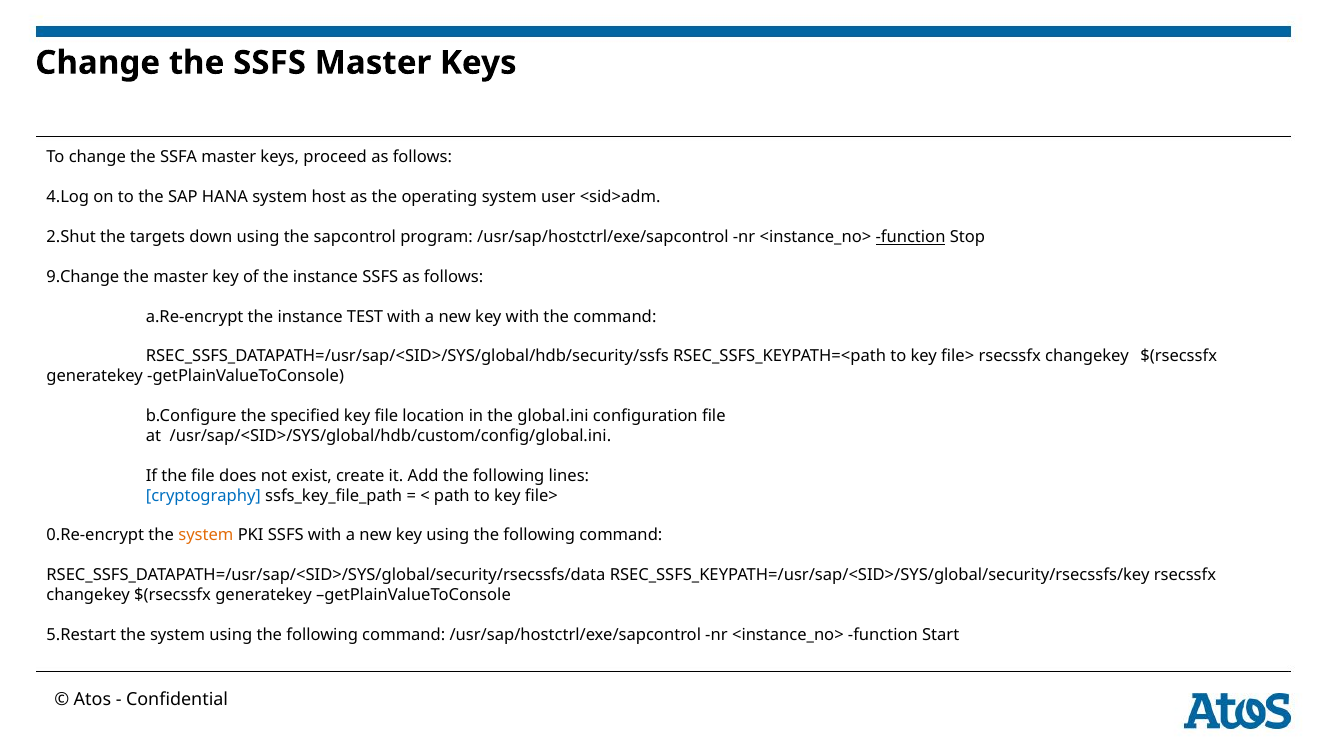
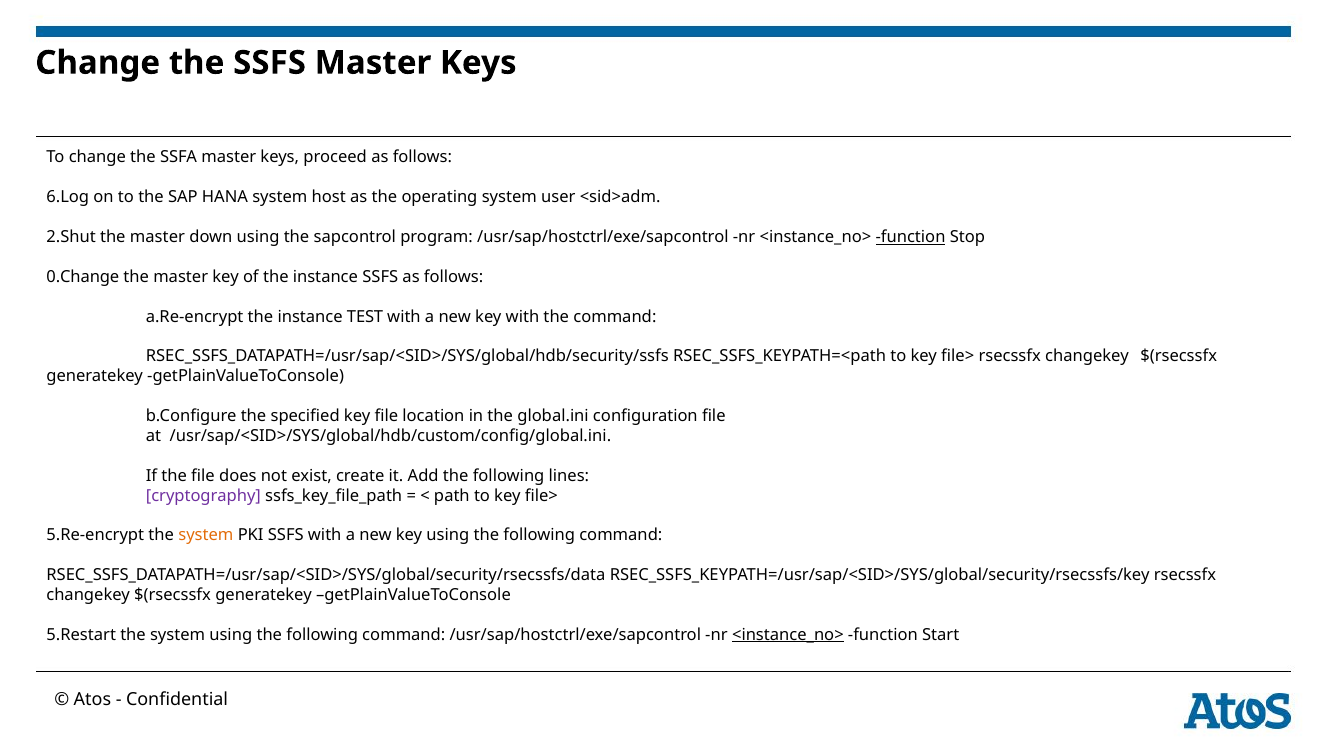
4.Log: 4.Log -> 6.Log
2.Shut the targets: targets -> master
9.Change: 9.Change -> 0.Change
cryptography colour: blue -> purple
0.Re-encrypt: 0.Re-encrypt -> 5.Re-encrypt
<instance_no> at (788, 635) underline: none -> present
